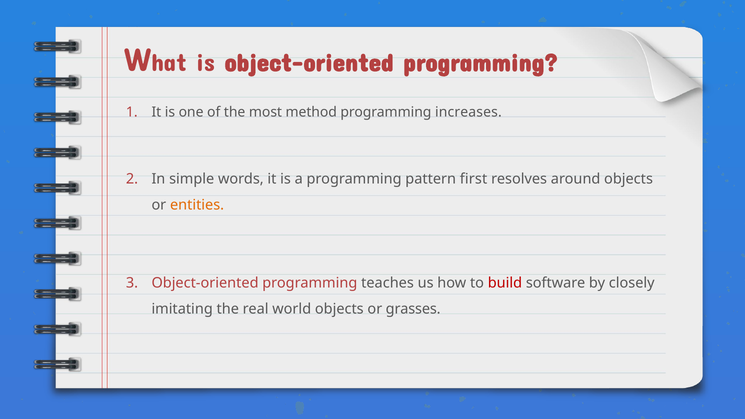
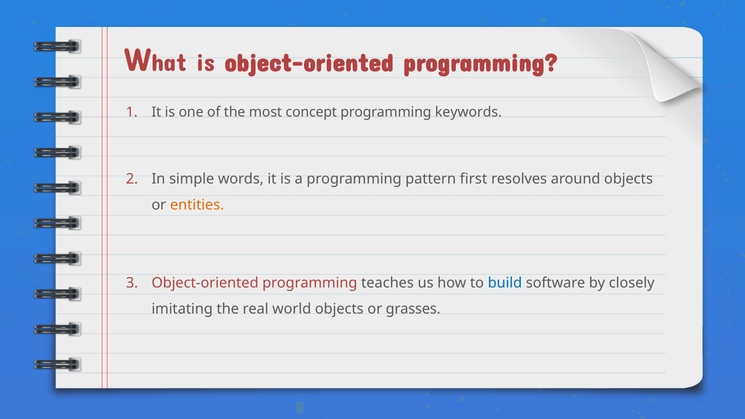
method: method -> concept
increases: increases -> keywords
build colour: red -> blue
